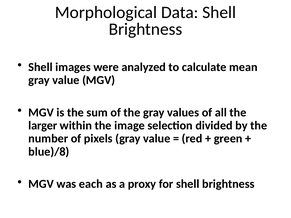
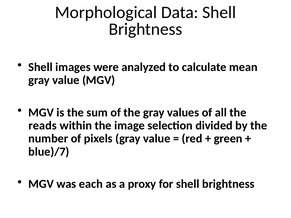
larger: larger -> reads
blue)/8: blue)/8 -> blue)/7
